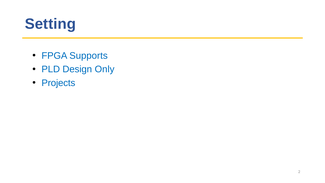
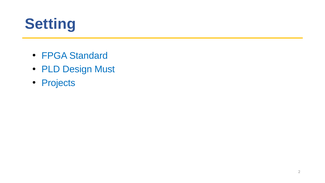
Supports: Supports -> Standard
Only: Only -> Must
